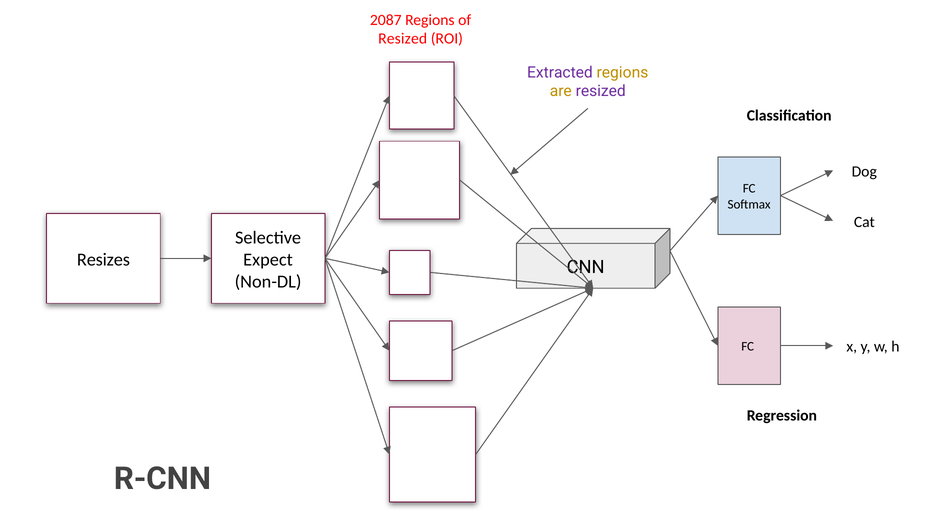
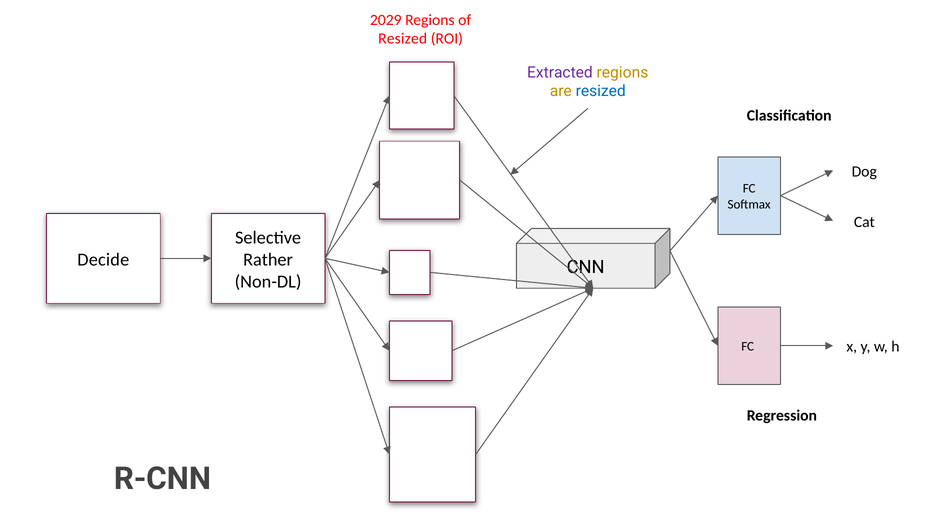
2087: 2087 -> 2029
resized at (601, 91) colour: purple -> blue
Resizes: Resizes -> Decide
Expect: Expect -> Rather
